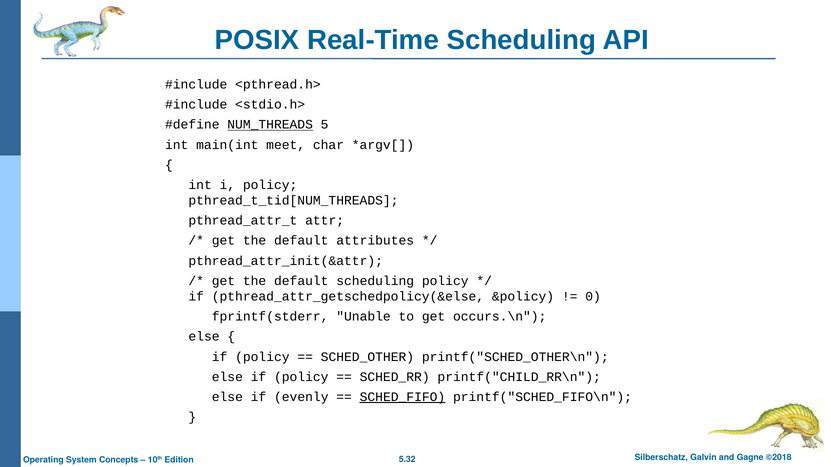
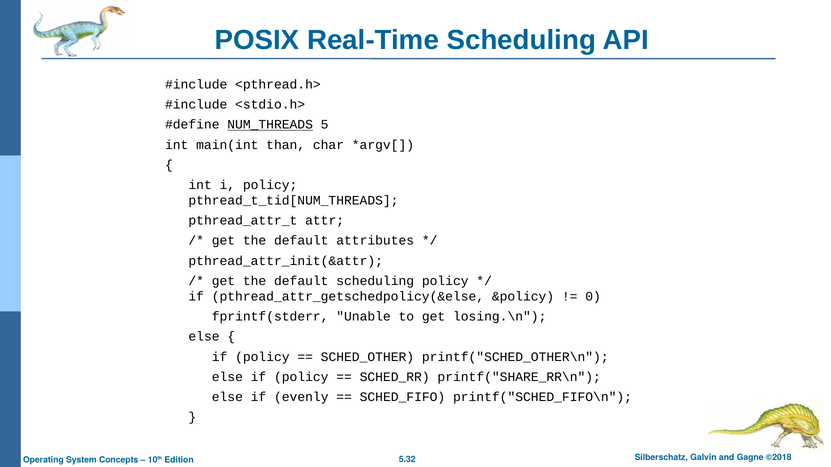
meet: meet -> than
occurs.\n: occurs.\n -> losing.\n
printf("CHILD_RR\n: printf("CHILD_RR\n -> printf("SHARE_RR\n
SCHED_FIFO underline: present -> none
